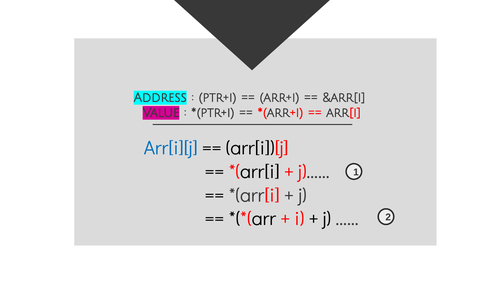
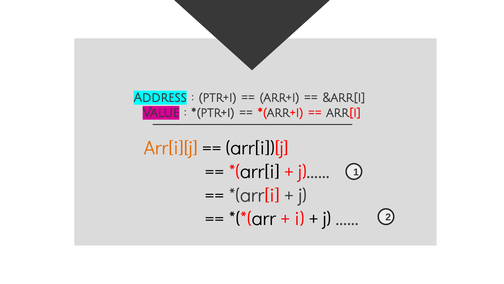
Arr[i][j colour: blue -> orange
